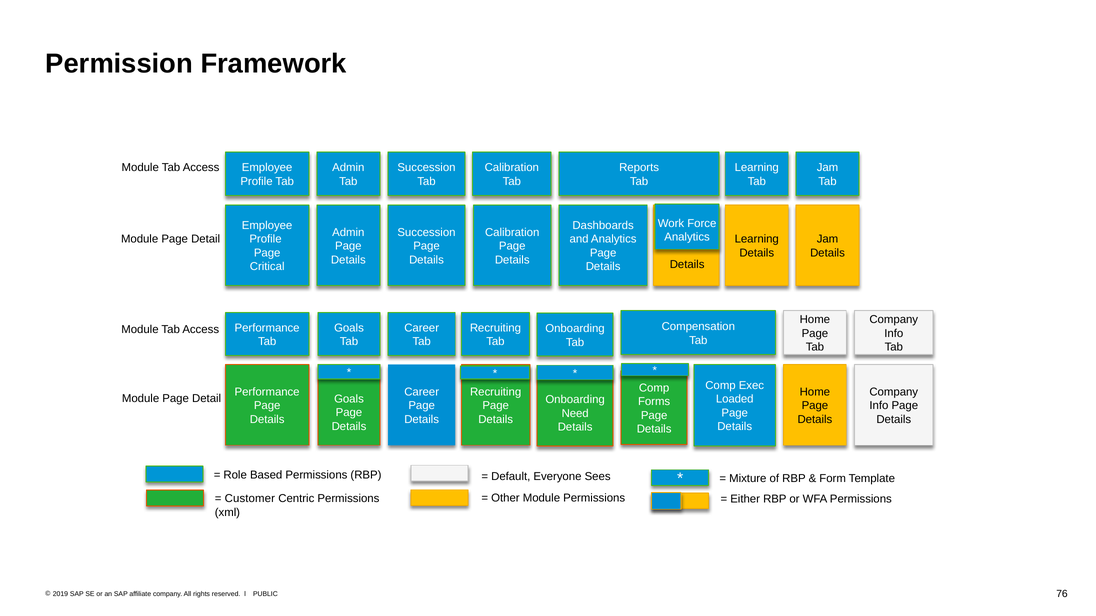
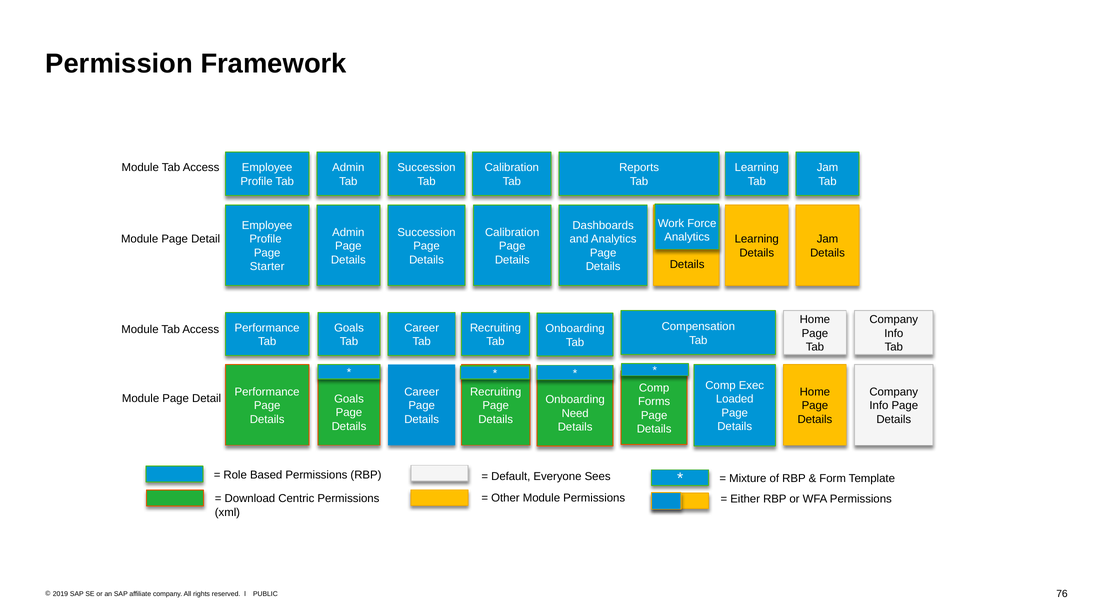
Critical: Critical -> Starter
Customer: Customer -> Download
